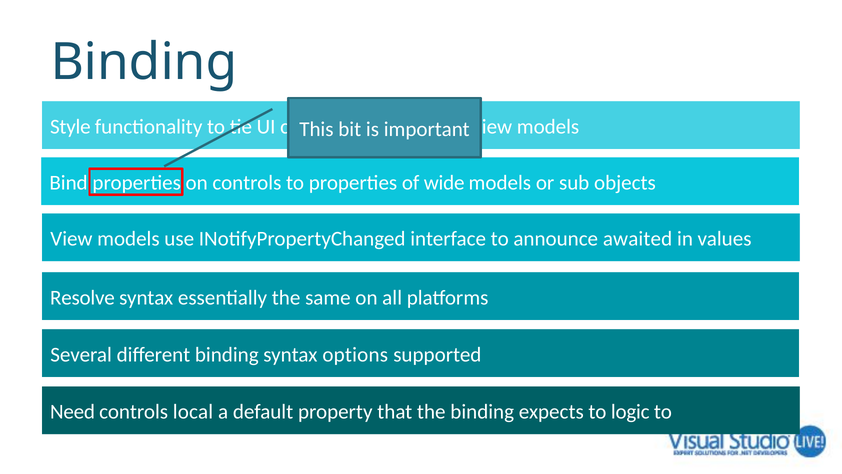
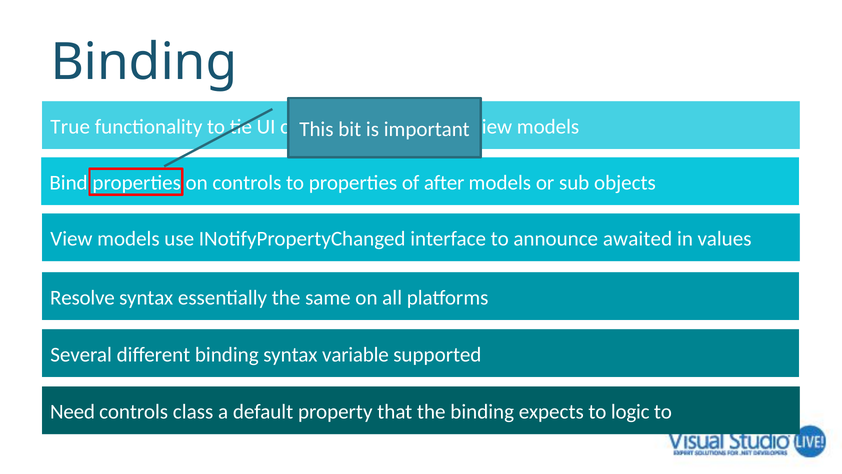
Style: Style -> True
wide: wide -> after
options: options -> variable
local: local -> class
